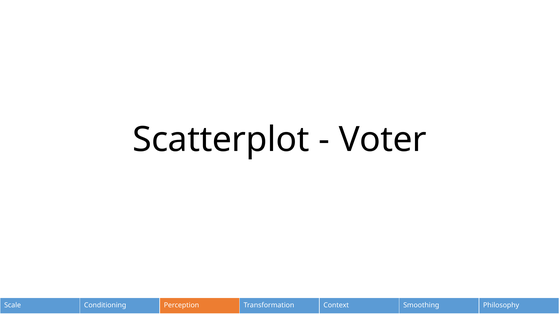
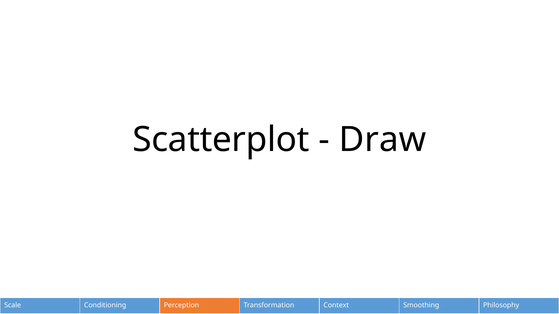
Voter: Voter -> Draw
